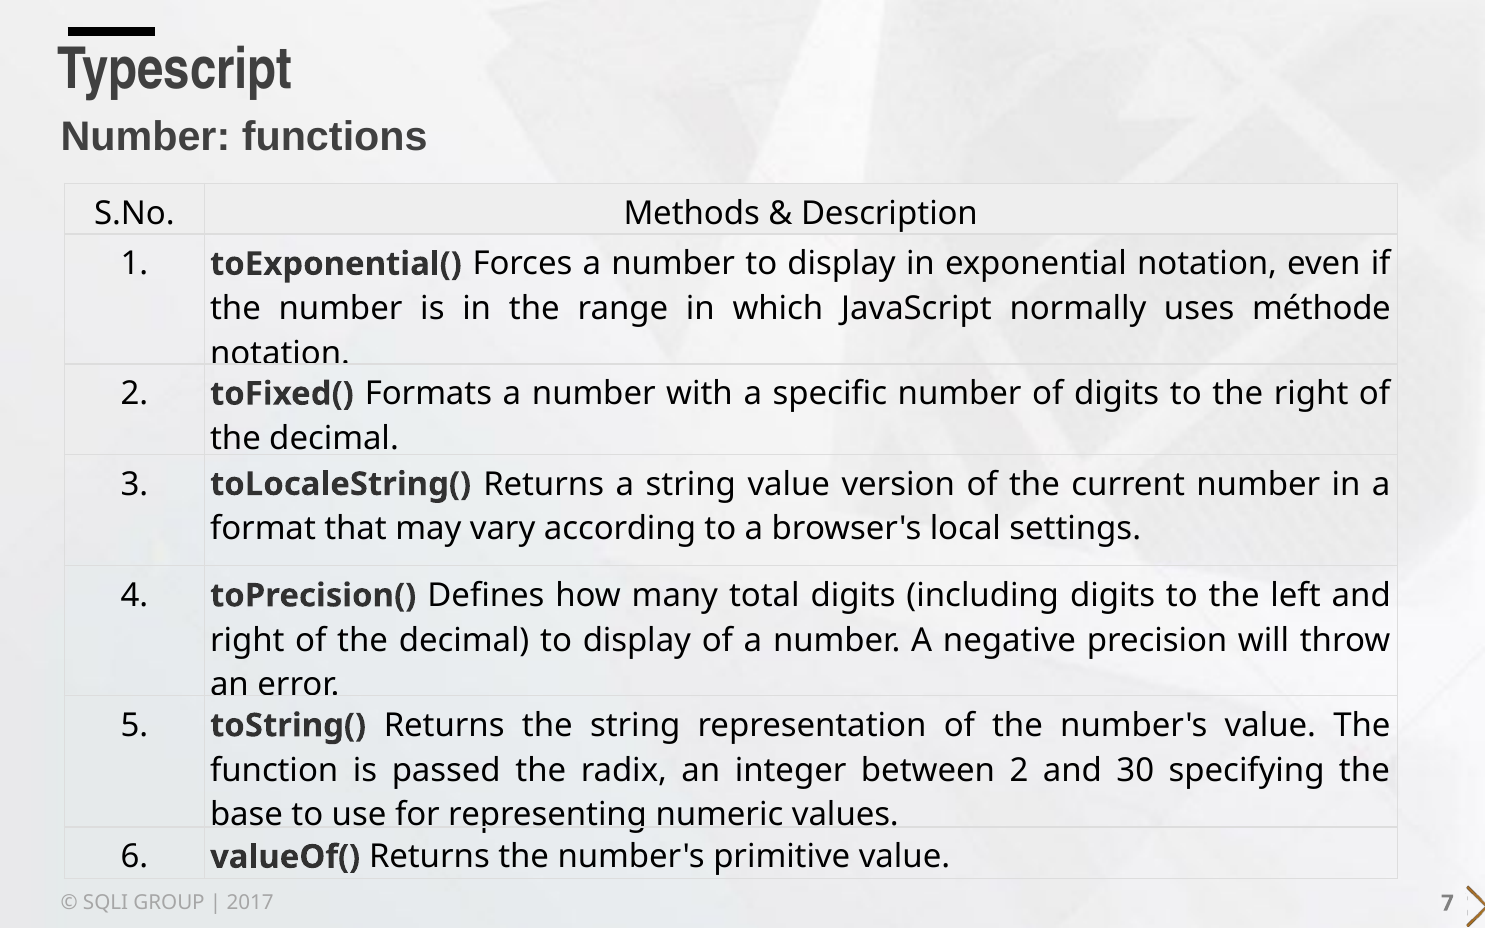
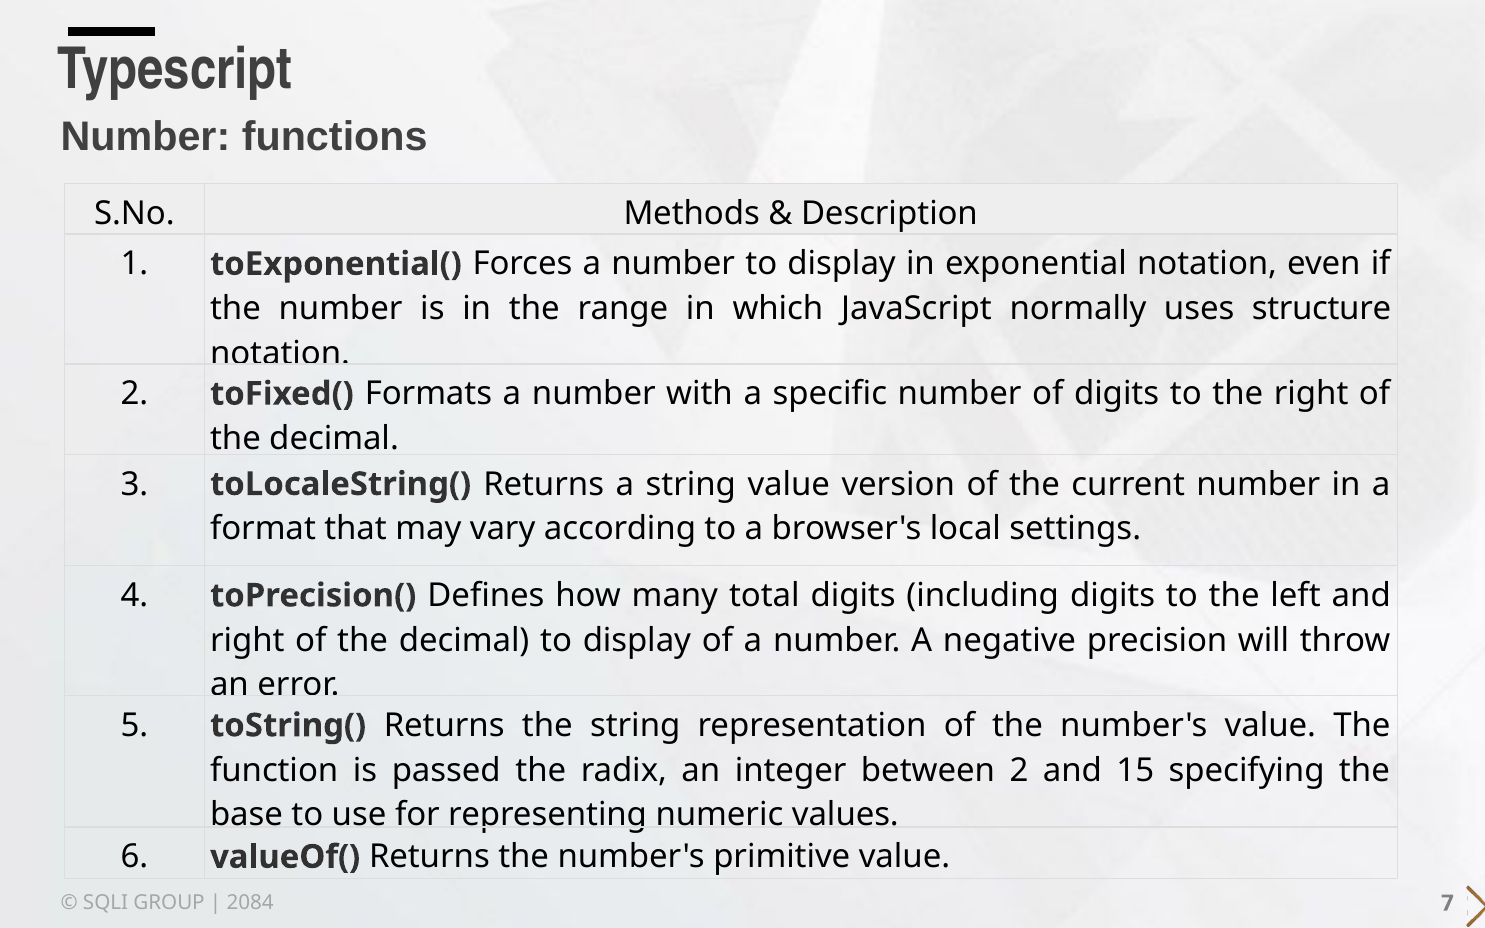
méthode: méthode -> structure
30: 30 -> 15
2017: 2017 -> 2084
